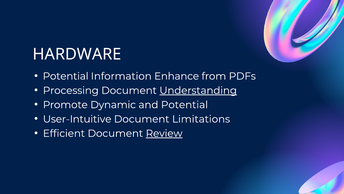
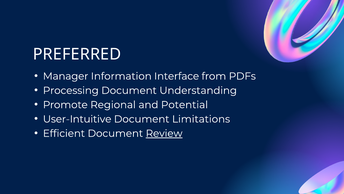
HARDWARE: HARDWARE -> PREFERRED
Potential at (66, 76): Potential -> Manager
Enhance: Enhance -> Interface
Understanding underline: present -> none
Dynamic: Dynamic -> Regional
